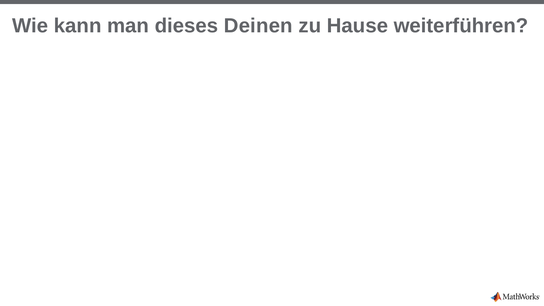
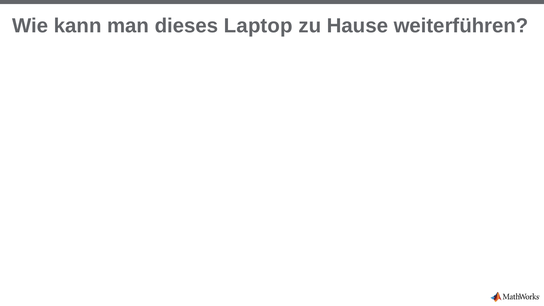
Deinen: Deinen -> Laptop
